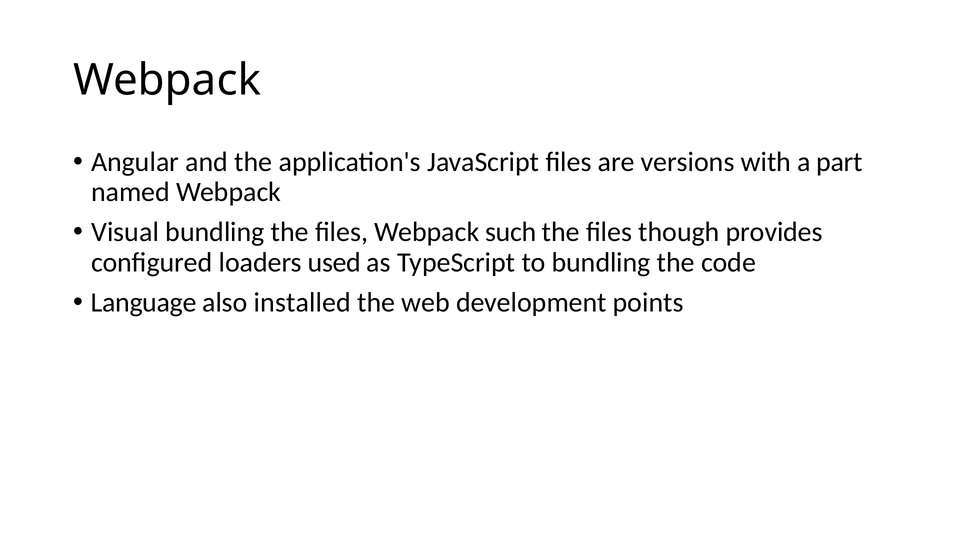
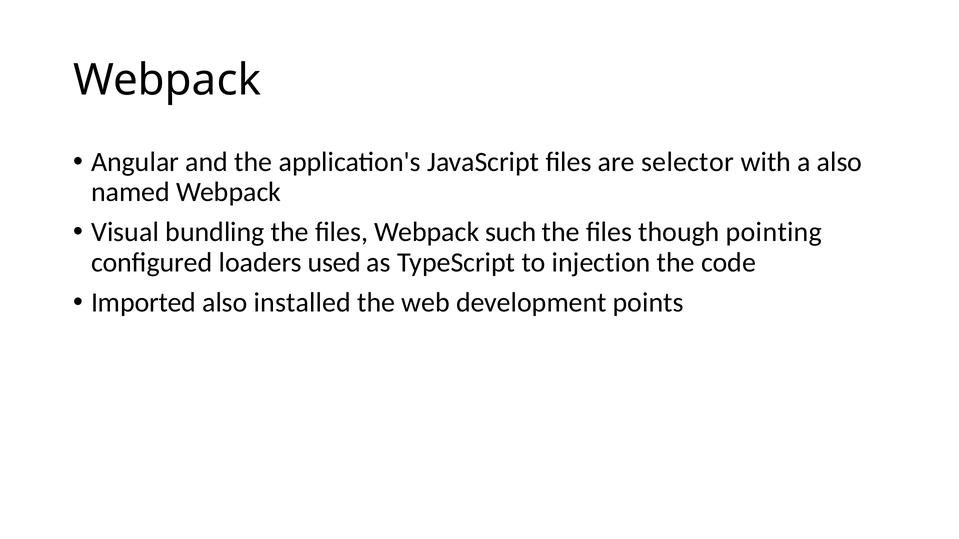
versions: versions -> selector
a part: part -> also
provides: provides -> pointing
to bundling: bundling -> injection
Language: Language -> Imported
